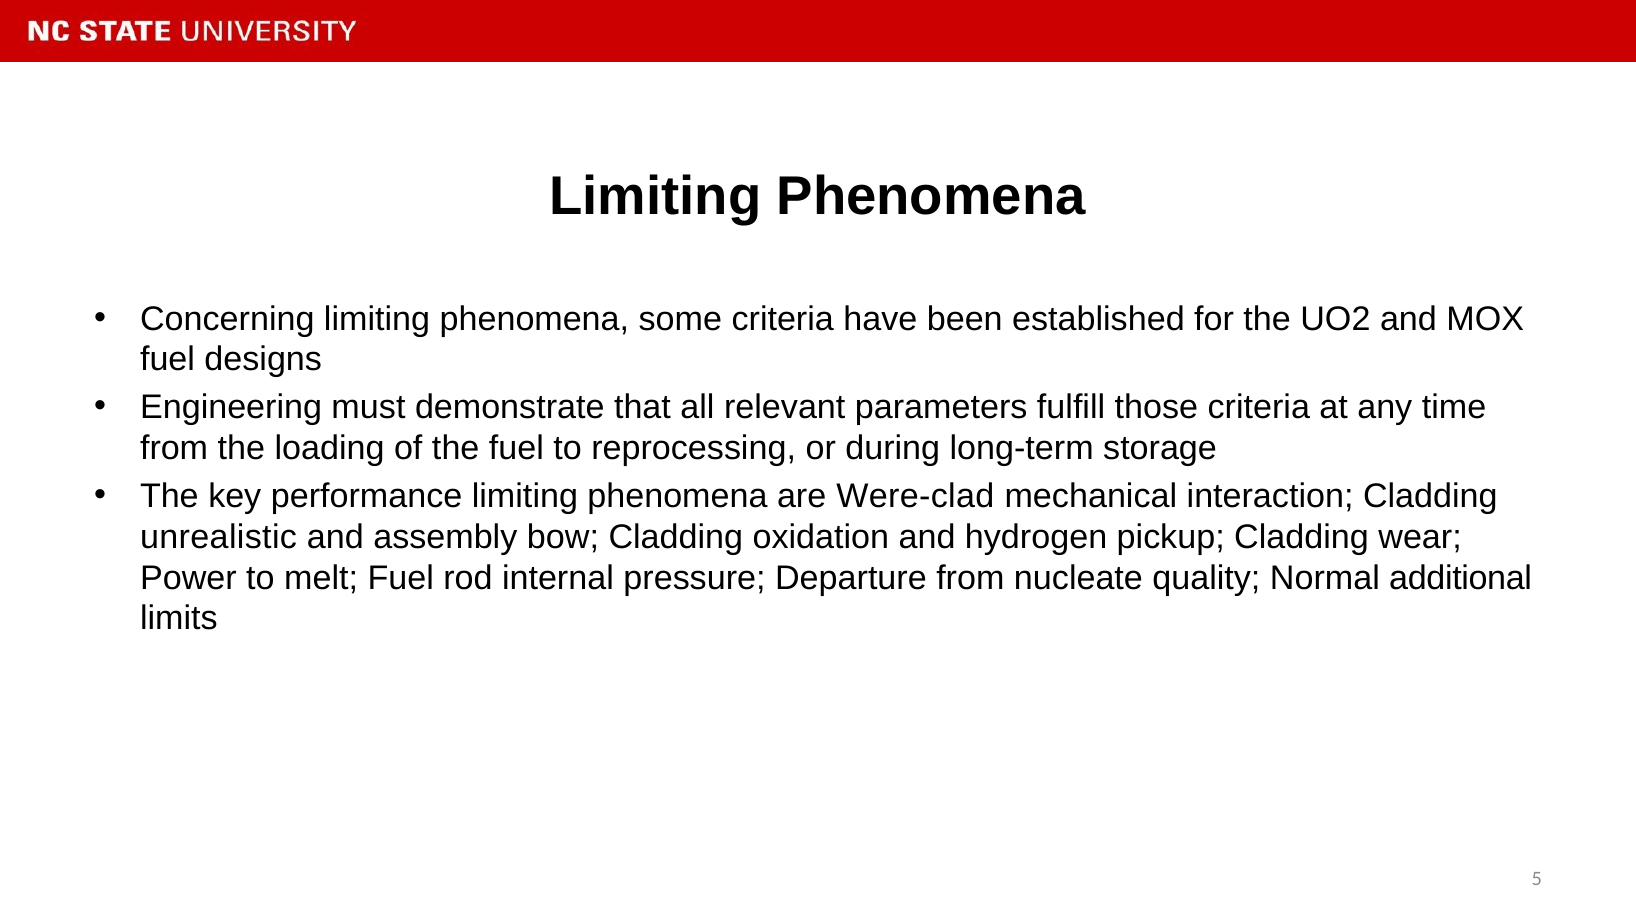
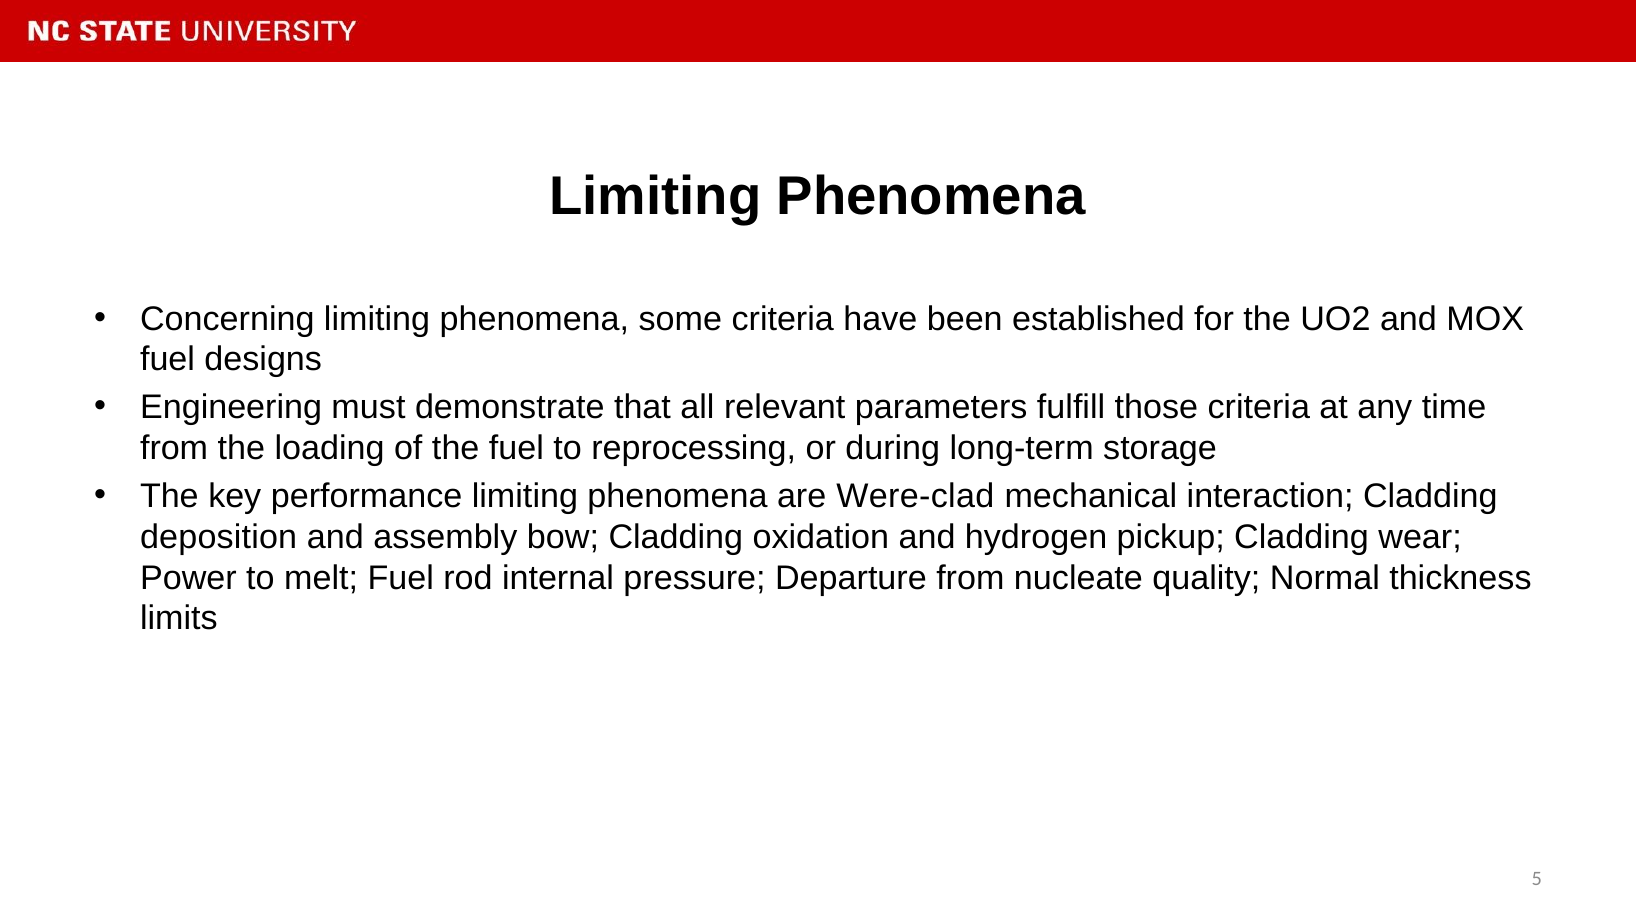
unrealistic: unrealistic -> deposition
additional: additional -> thickness
